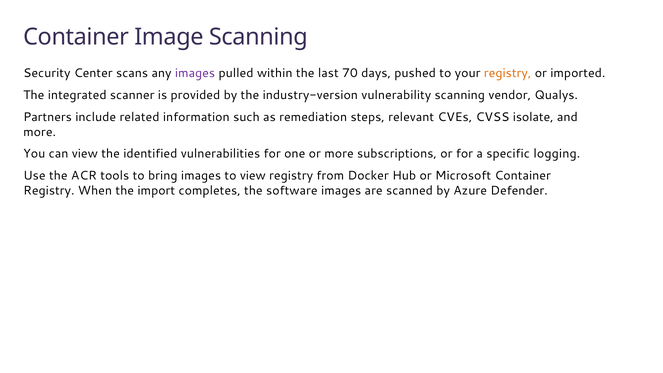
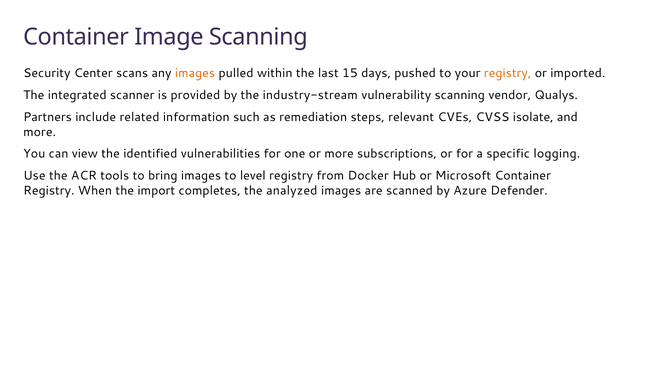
images at (195, 73) colour: purple -> orange
70: 70 -> 15
industry-version: industry-version -> industry-stream
to view: view -> level
software: software -> analyzed
